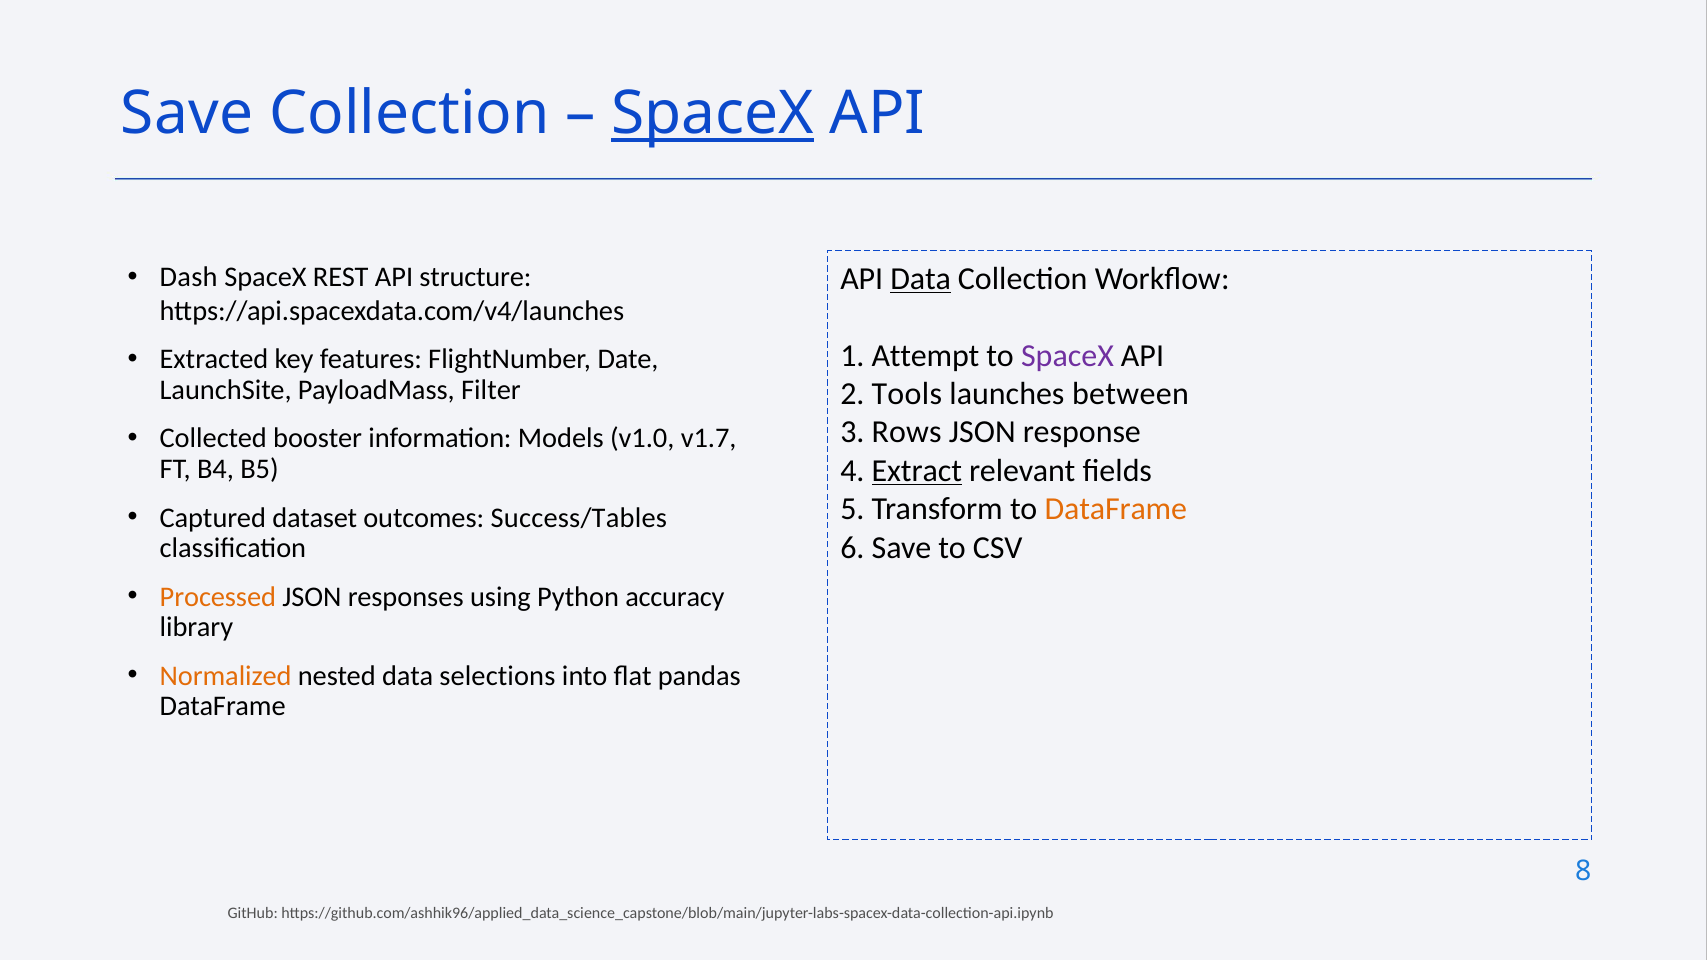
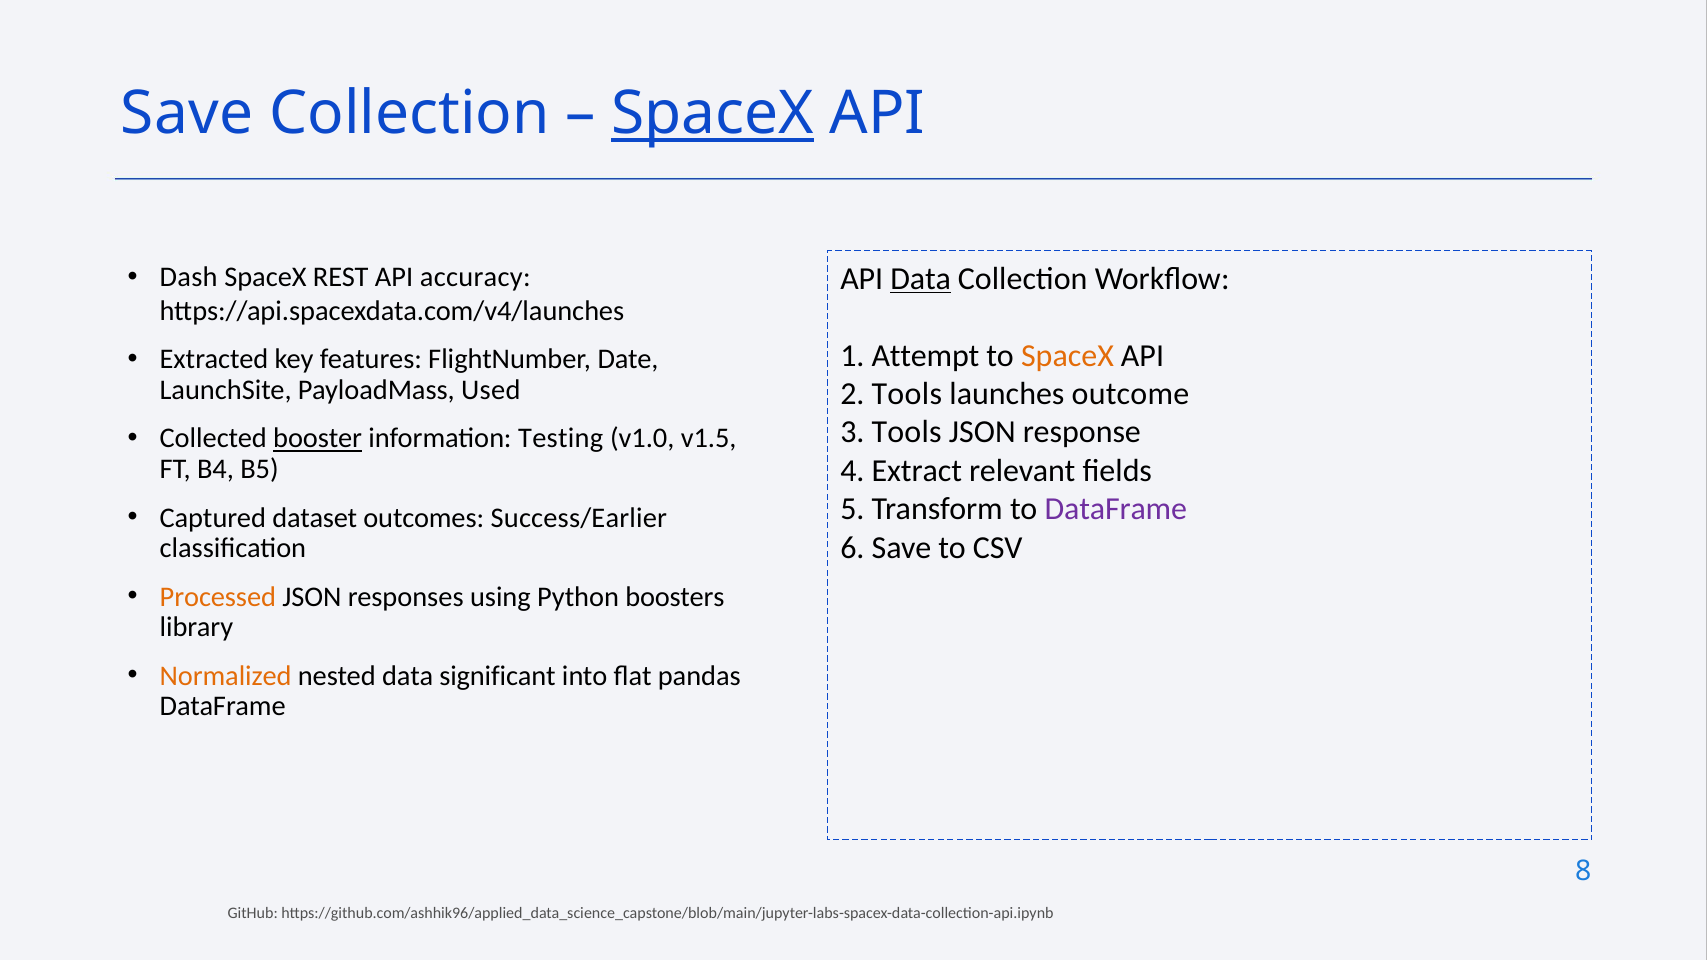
structure: structure -> accuracy
SpaceX at (1067, 356) colour: purple -> orange
Filter: Filter -> Used
between: between -> outcome
3 Rows: Rows -> Tools
booster underline: none -> present
Models: Models -> Testing
v1.7: v1.7 -> v1.5
Extract underline: present -> none
DataFrame at (1116, 509) colour: orange -> purple
Success/Tables: Success/Tables -> Success/Earlier
accuracy: accuracy -> boosters
selections: selections -> significant
